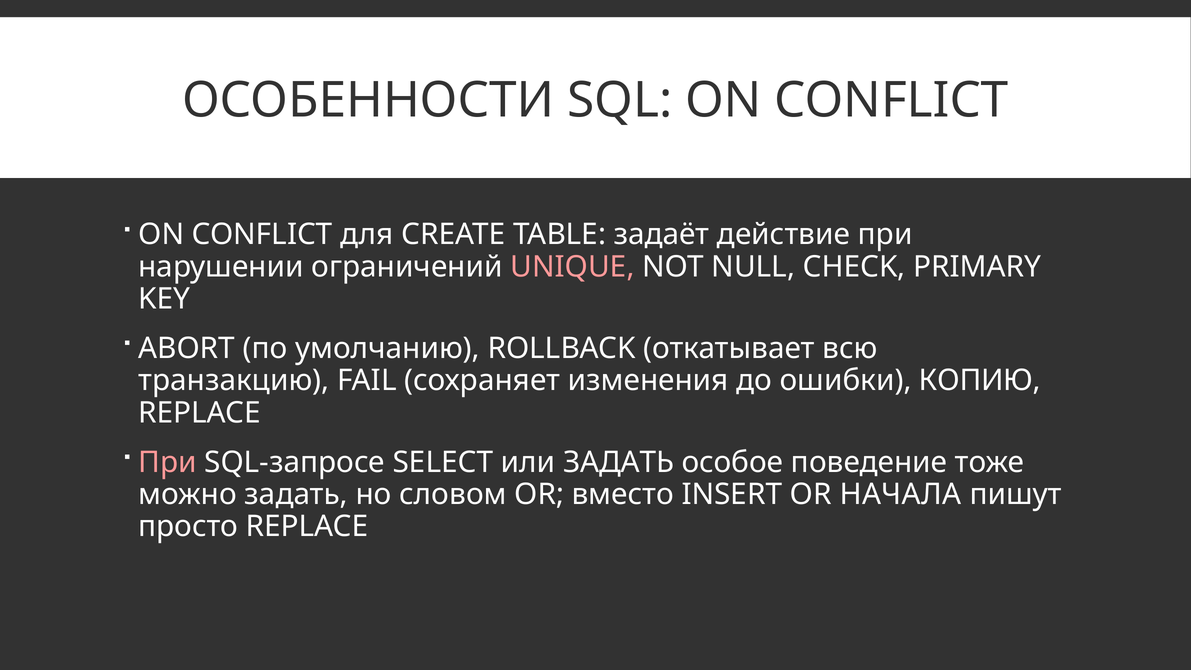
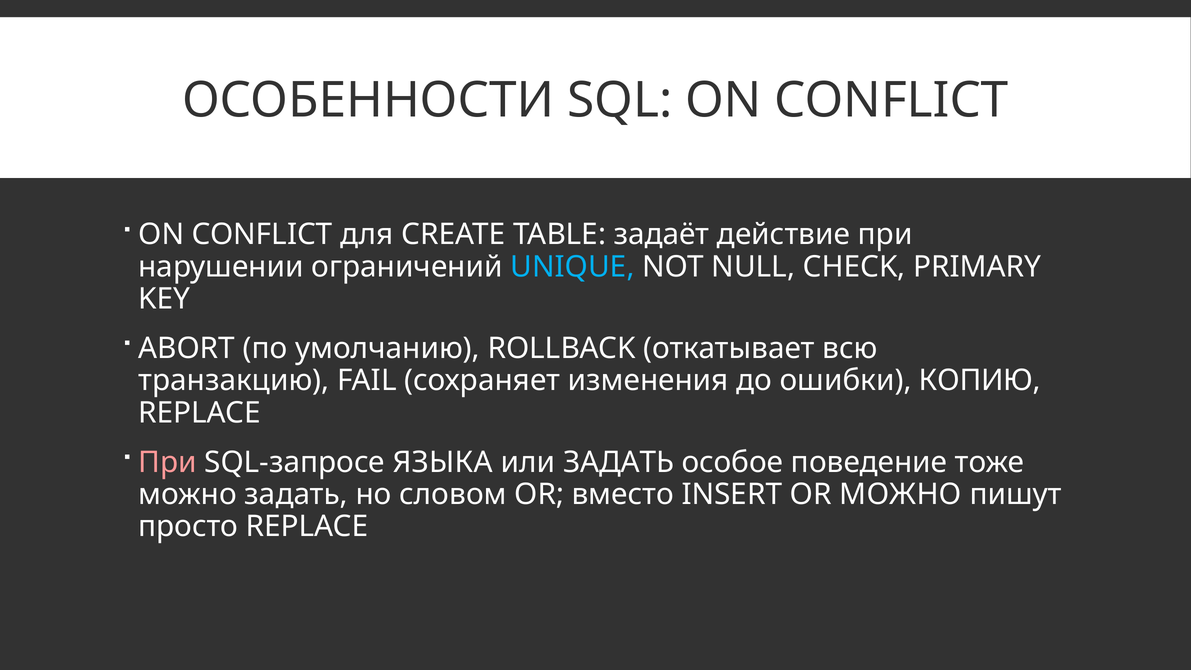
UNIQUE colour: pink -> light blue
SELECT: SELECT -> ЯЗЫКА
OR НАЧАЛА: НАЧАЛА -> МОЖНО
